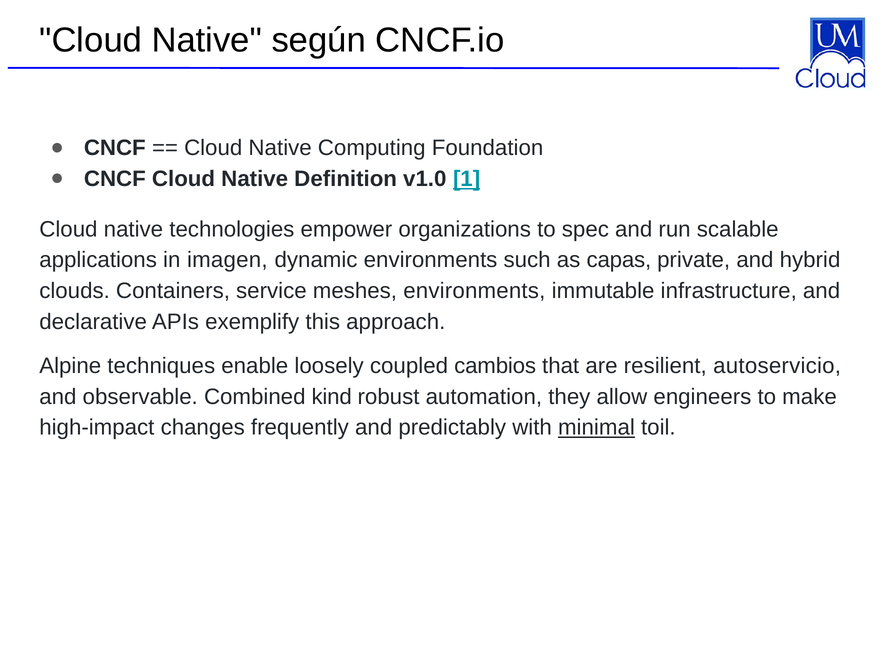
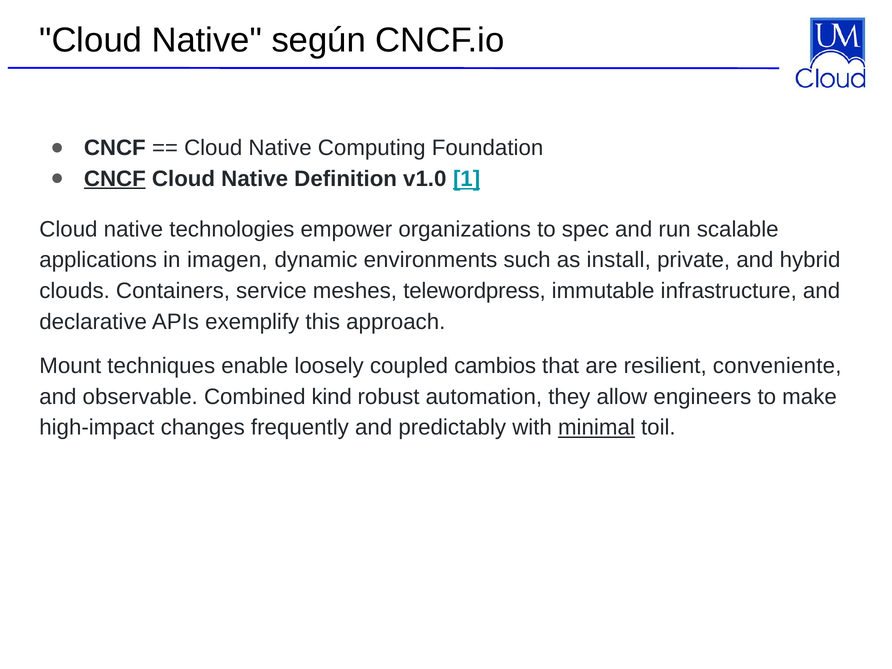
CNCF at (115, 179) underline: none -> present
capas: capas -> install
meshes environments: environments -> telewordpress
Alpine: Alpine -> Mount
autoservicio: autoservicio -> conveniente
